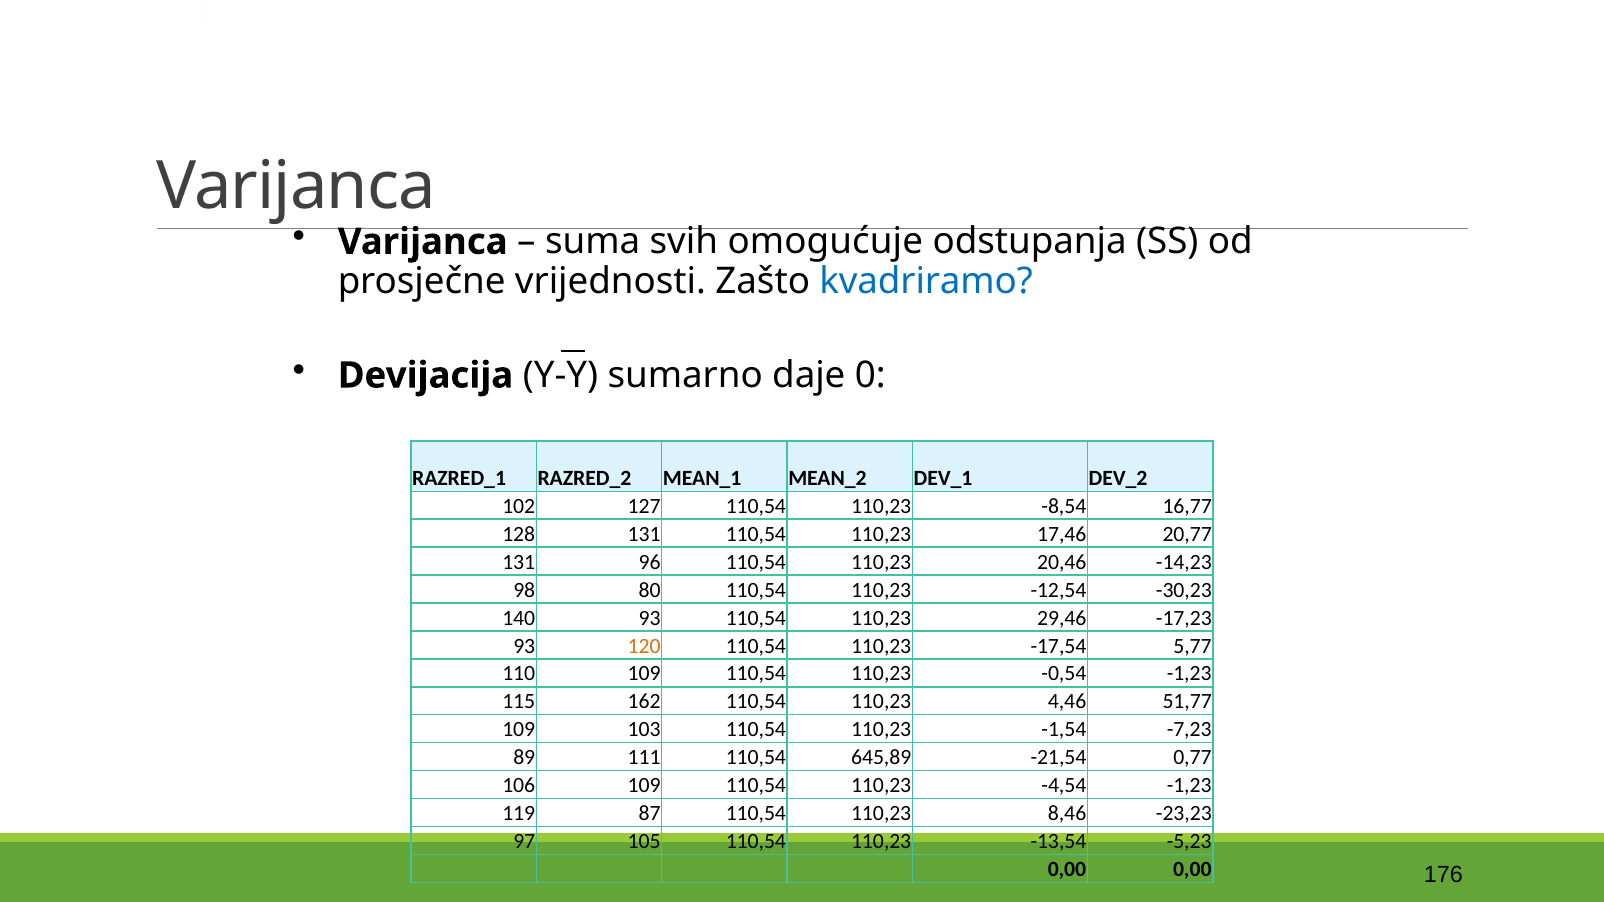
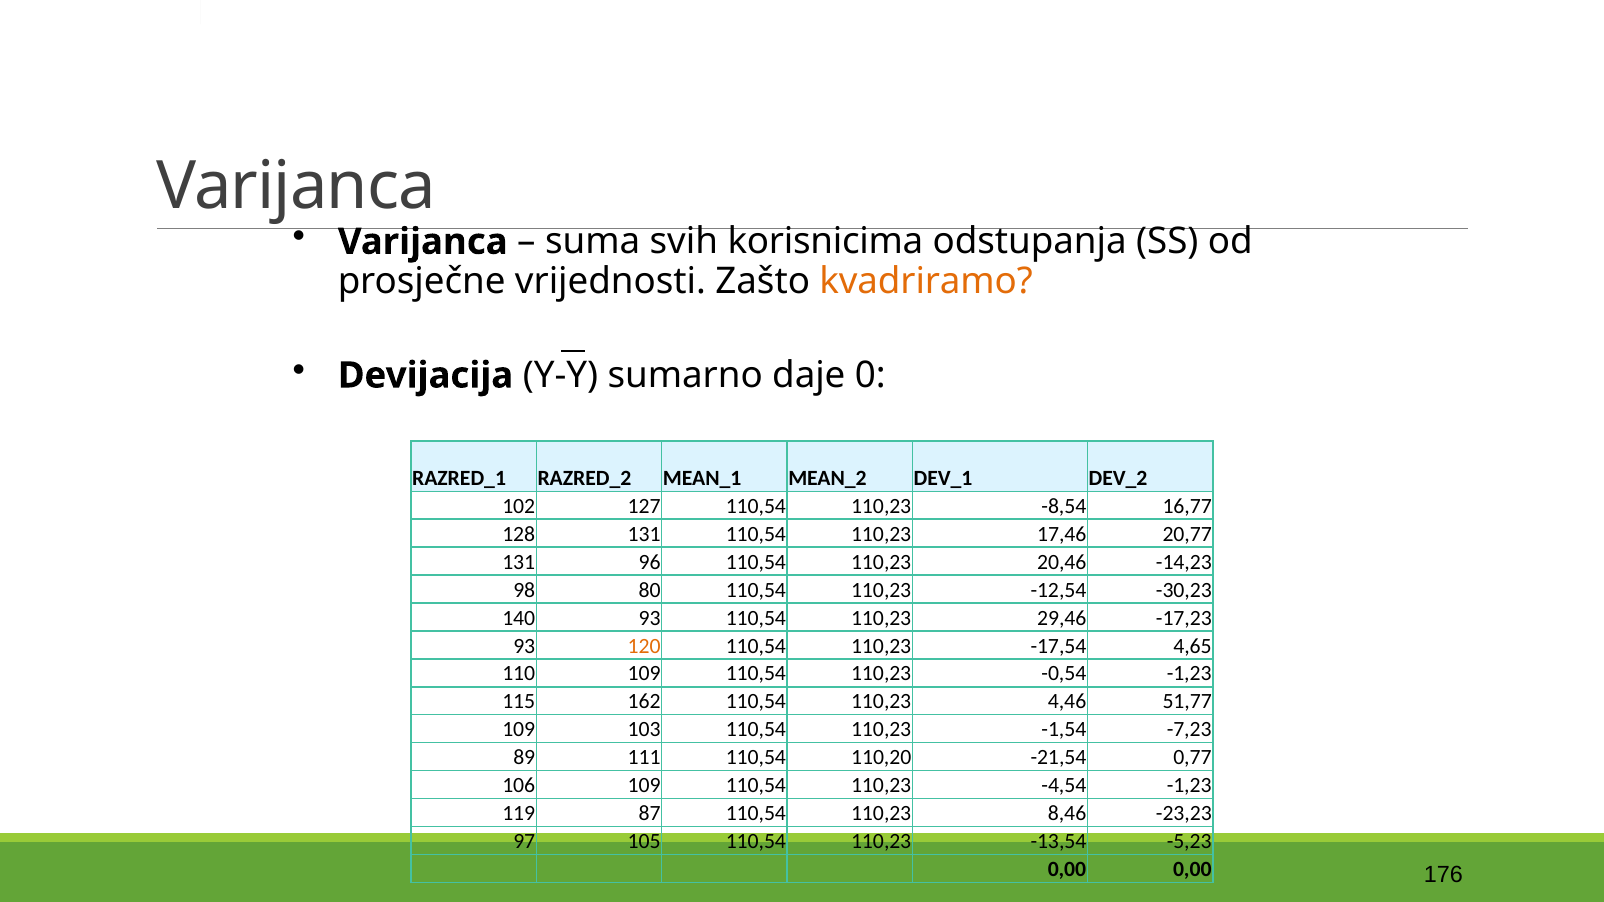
omogućuje: omogućuje -> korisnicima
kvadriramo colour: blue -> orange
5,77: 5,77 -> 4,65
645,89: 645,89 -> 110,20
